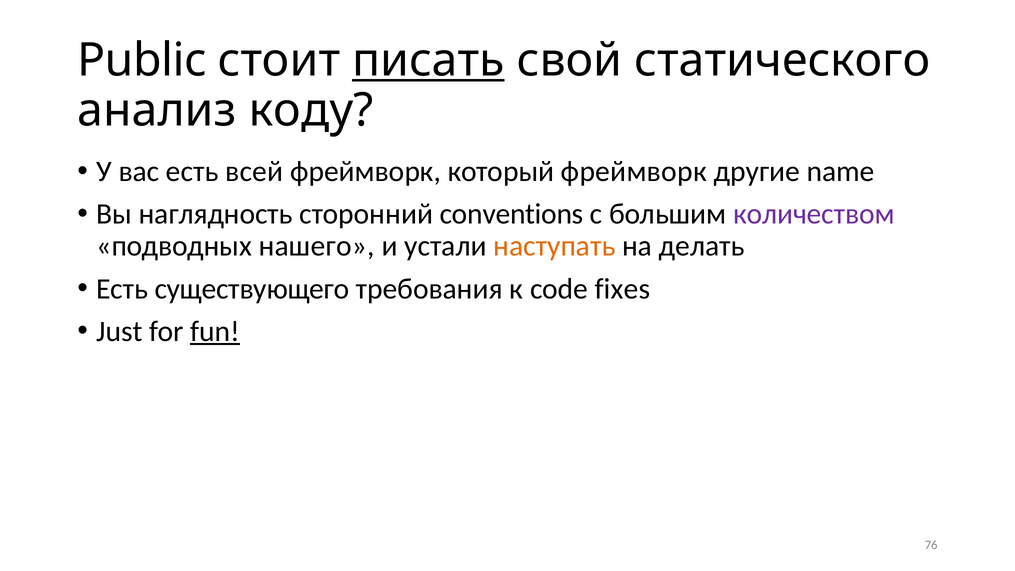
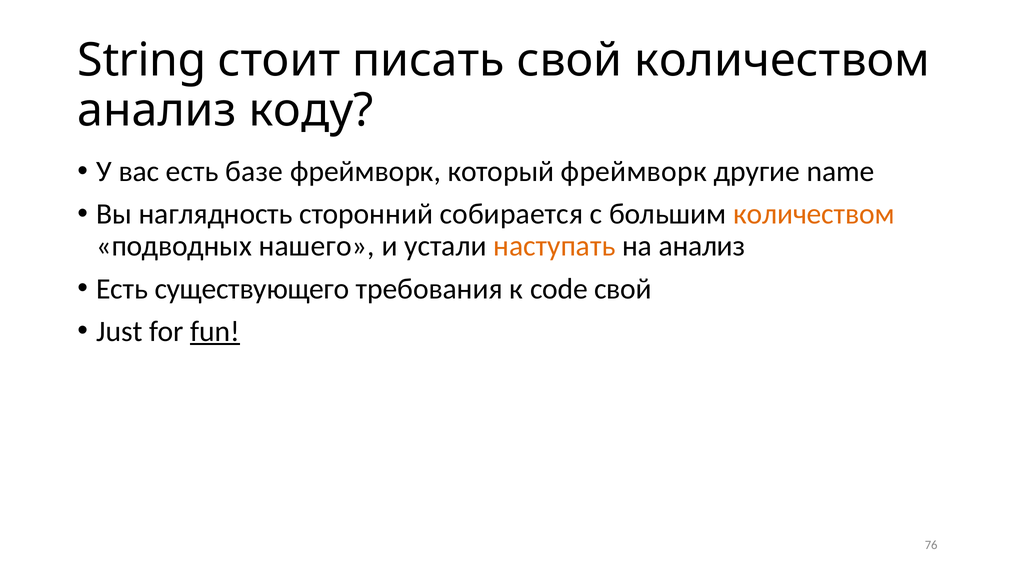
Public: Public -> String
писать underline: present -> none
свой статического: статического -> количеством
всей: всей -> базе
conventions: conventions -> собирается
количеством at (814, 214) colour: purple -> orange
на делать: делать -> анализ
code fixes: fixes -> свой
